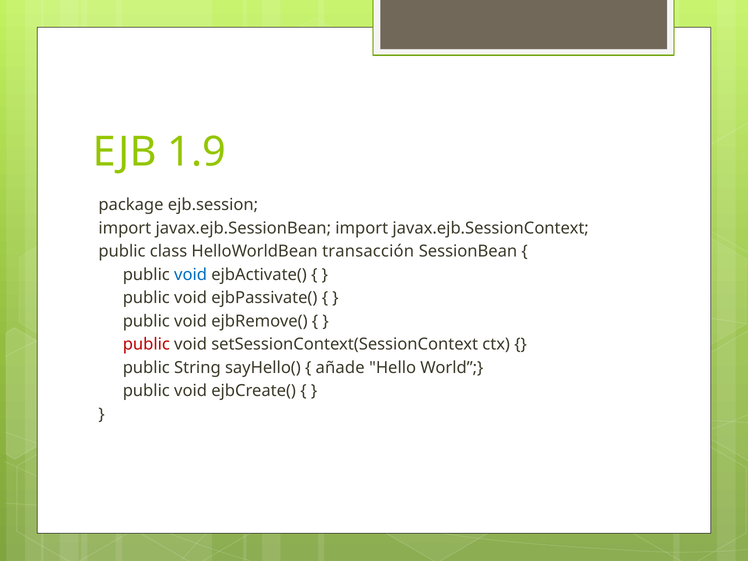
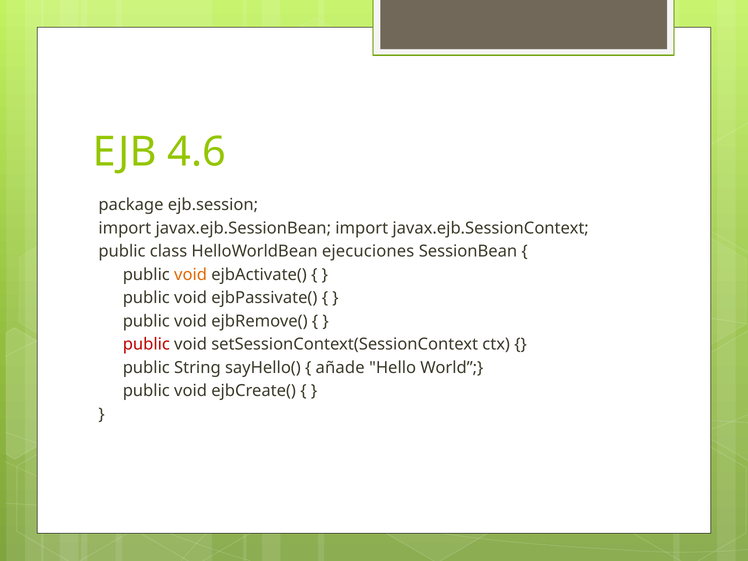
1.9: 1.9 -> 4.6
transacción: transacción -> ejecuciones
void at (191, 275) colour: blue -> orange
